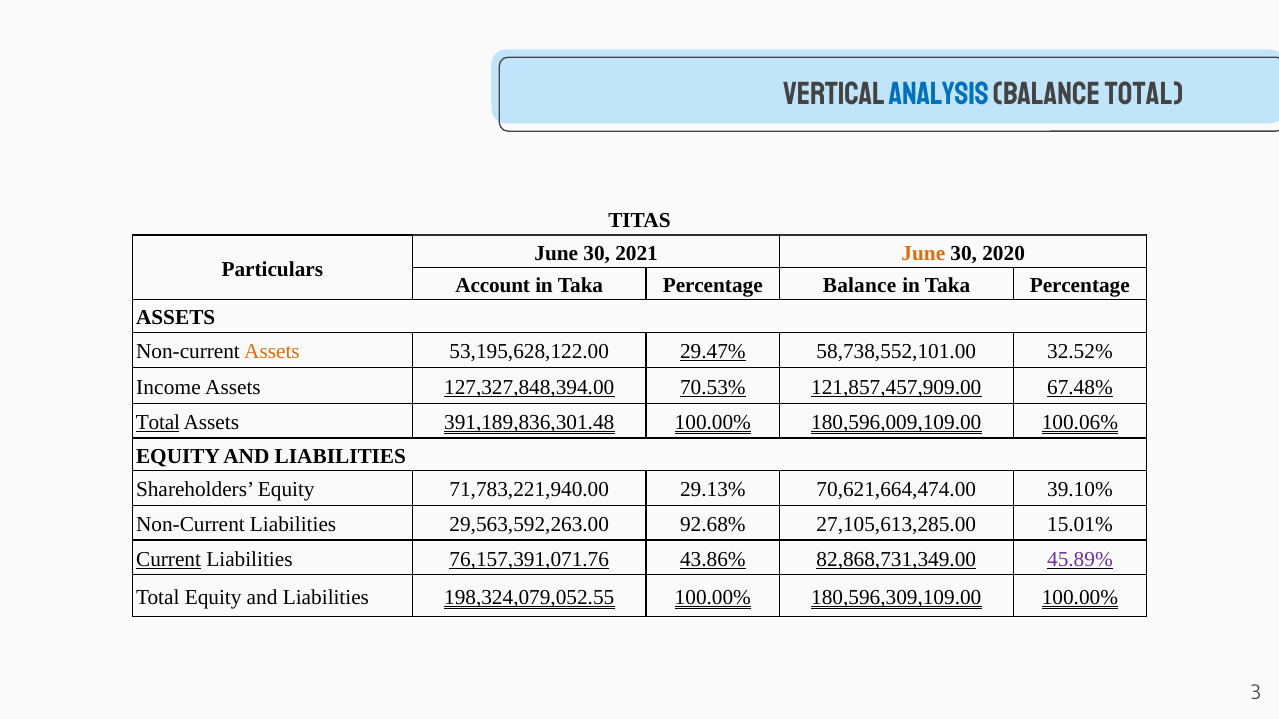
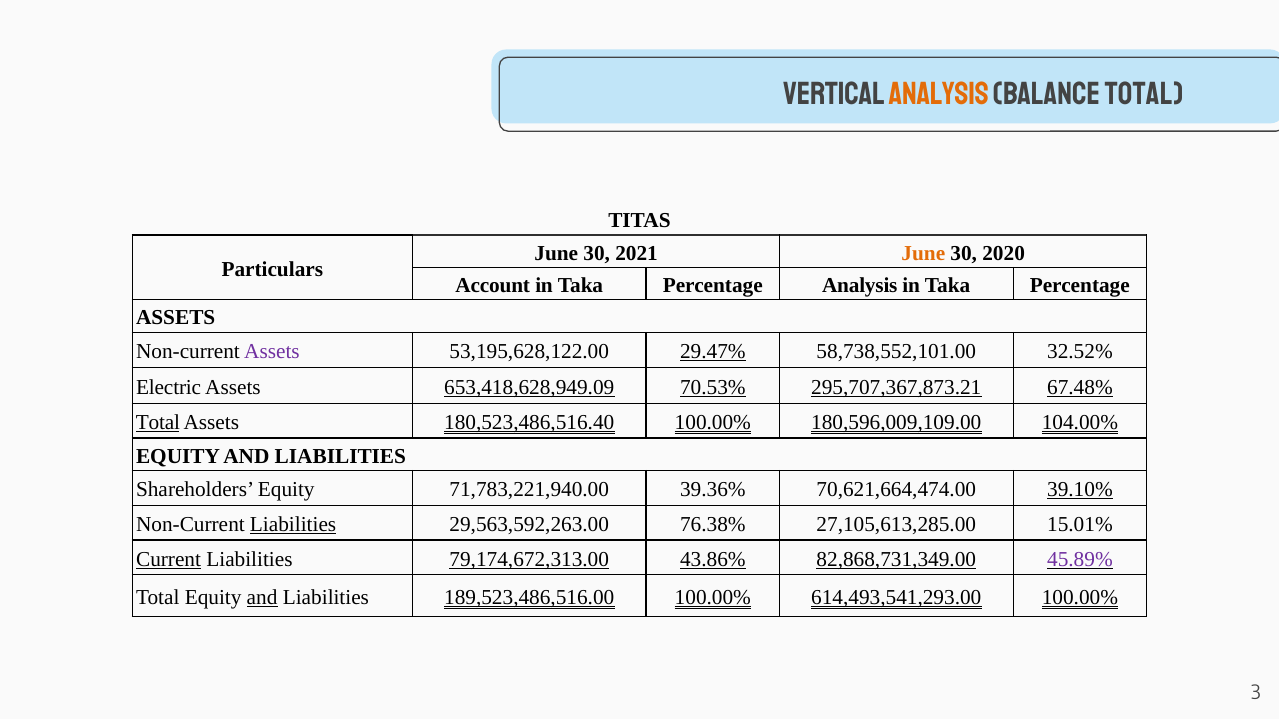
Analysis at (939, 94) colour: blue -> orange
Percentage Balance: Balance -> Analysis
Assets at (272, 352) colour: orange -> purple
Income: Income -> Electric
127,327,848,394.00: 127,327,848,394.00 -> 653,418,628,949.09
121,857,457,909.00: 121,857,457,909.00 -> 295,707,367,873.21
391,189,836,301.48: 391,189,836,301.48 -> 180,523,486,516.40
100.06%: 100.06% -> 104.00%
29.13%: 29.13% -> 39.36%
39.10% underline: none -> present
Liabilities at (293, 525) underline: none -> present
92.68%: 92.68% -> 76.38%
76,157,391,071.76: 76,157,391,071.76 -> 79,174,672,313.00
and at (262, 598) underline: none -> present
198,324,079,052.55: 198,324,079,052.55 -> 189,523,486,516.00
180,596,309,109.00: 180,596,309,109.00 -> 614,493,541,293.00
